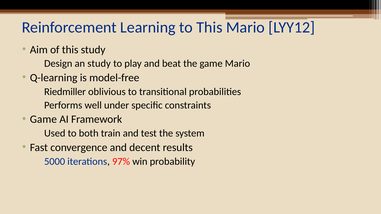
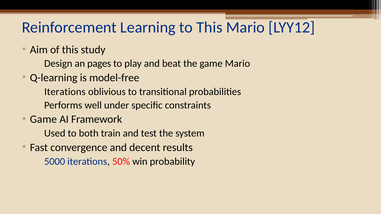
an study: study -> pages
Riedmiller at (65, 92): Riedmiller -> Iterations
97%: 97% -> 50%
